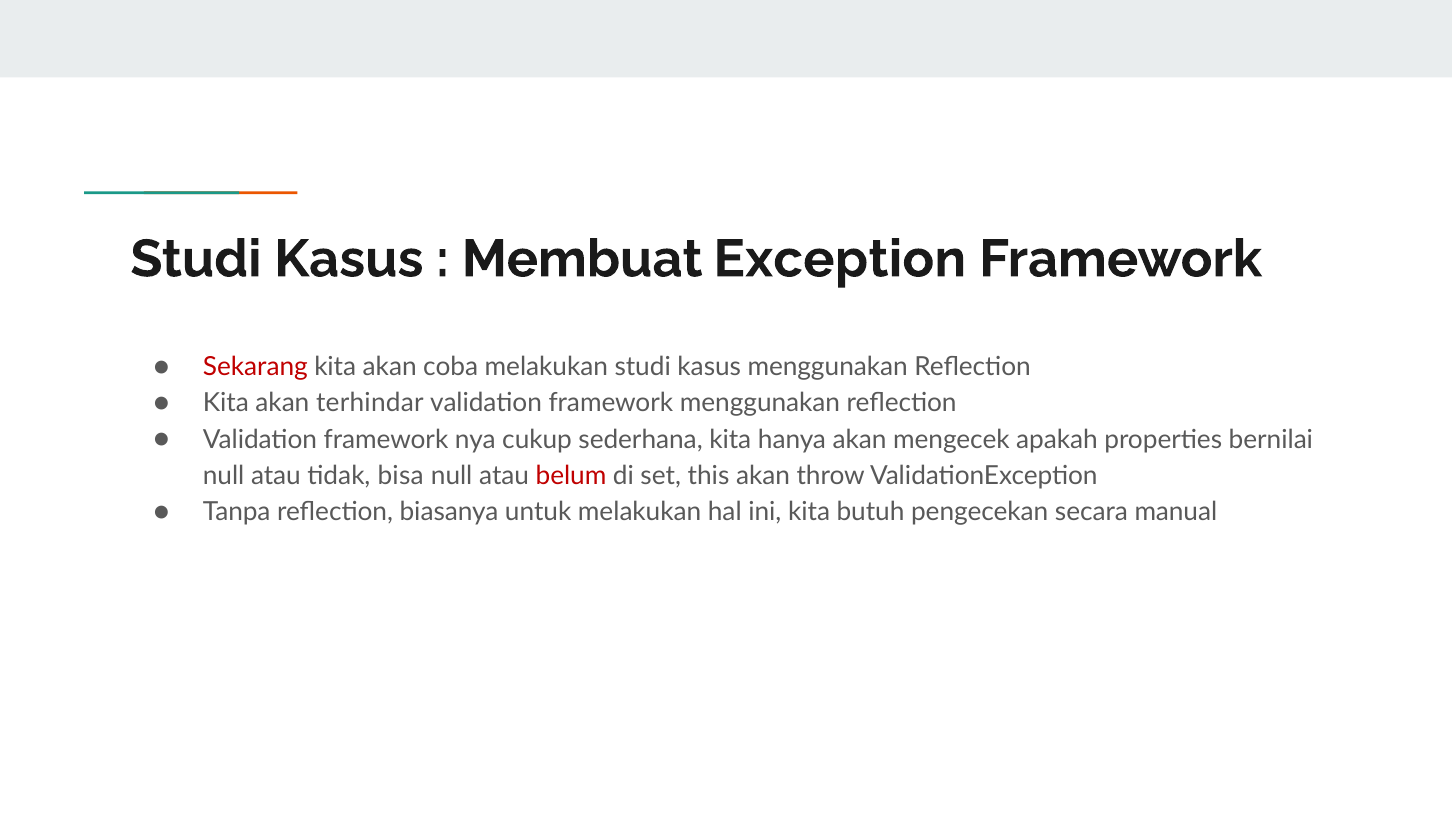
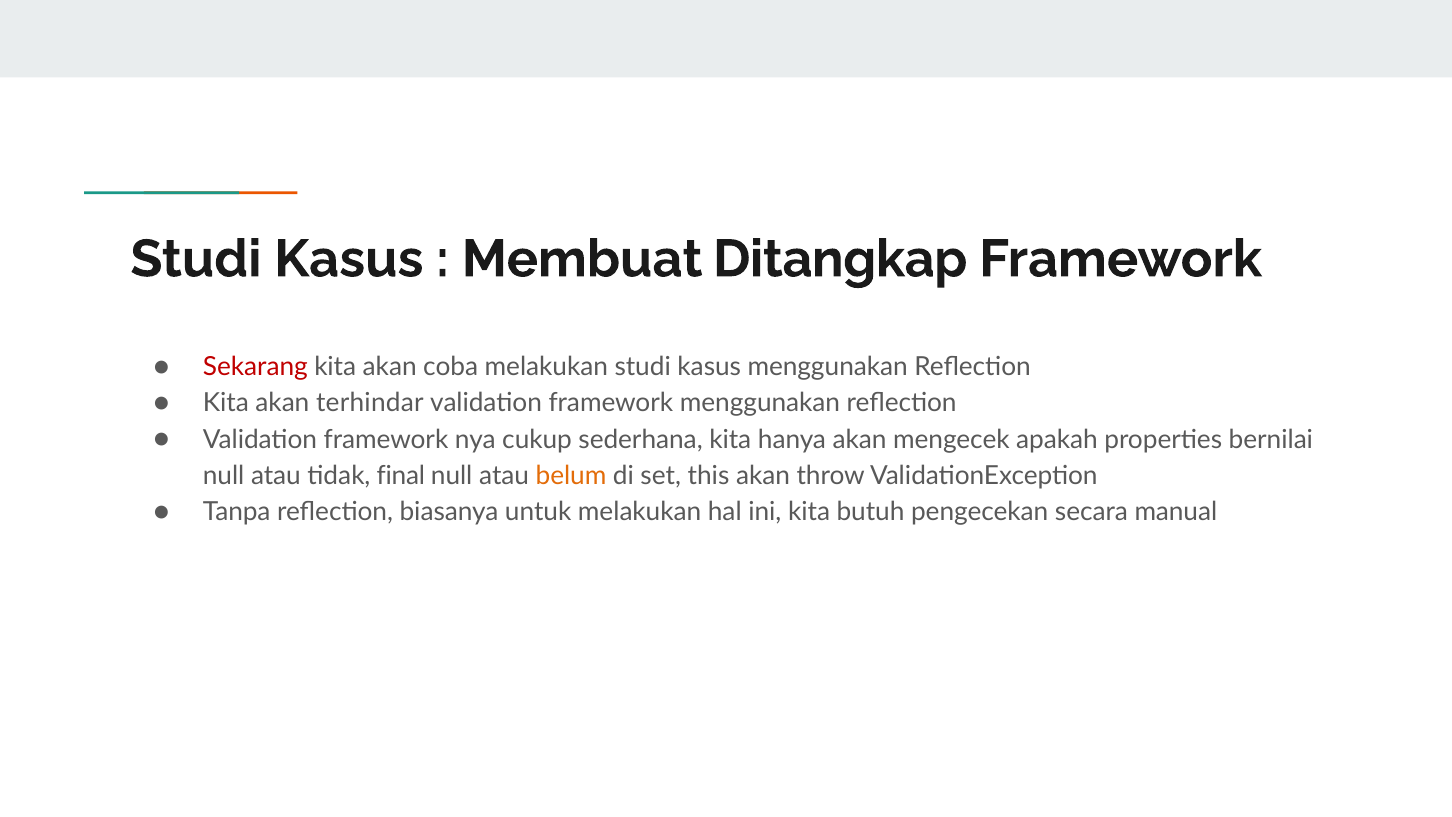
Exception: Exception -> Ditangkap
bisa: bisa -> final
belum colour: red -> orange
